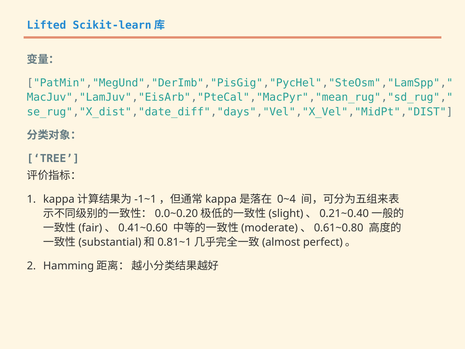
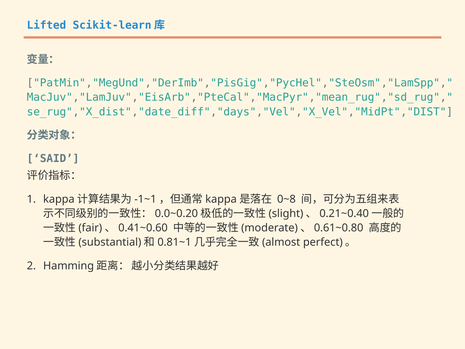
TREE: TREE -> SAID
0~4: 0~4 -> 0~8
